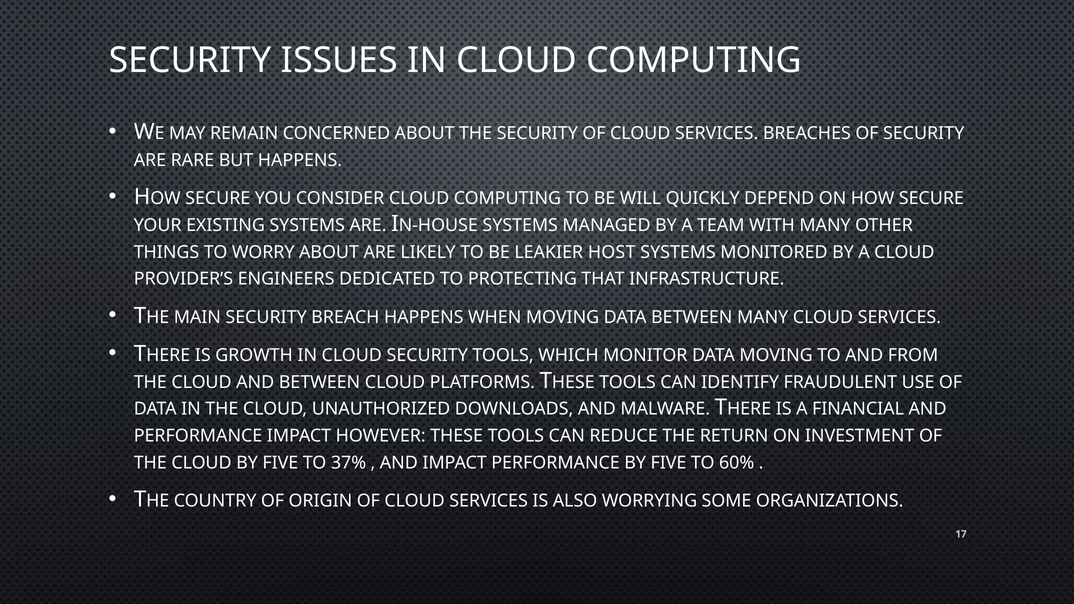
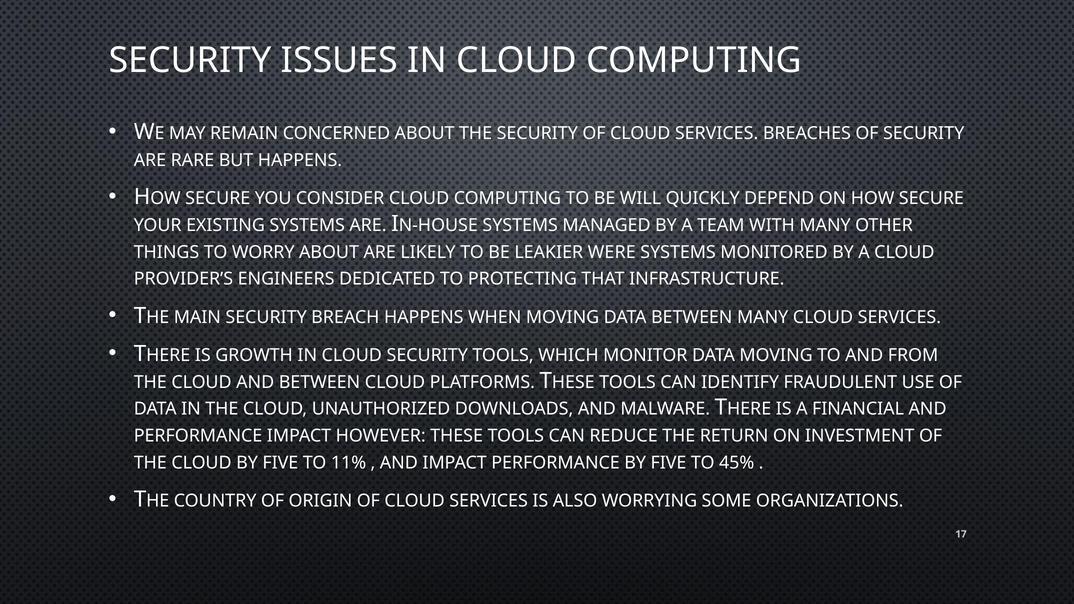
HOST: HOST -> WERE
37%: 37% -> 11%
60%: 60% -> 45%
